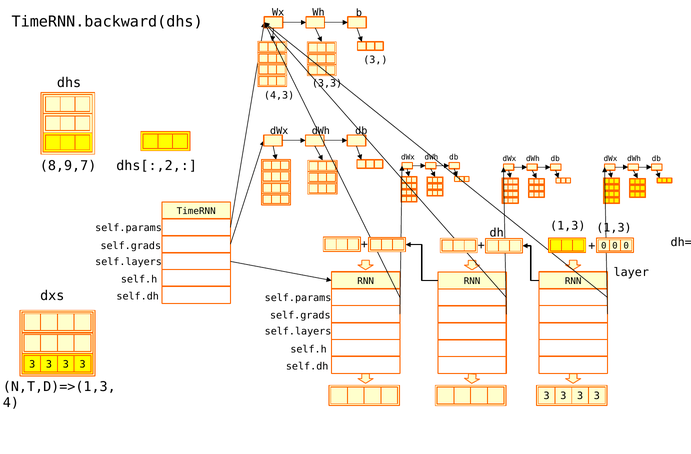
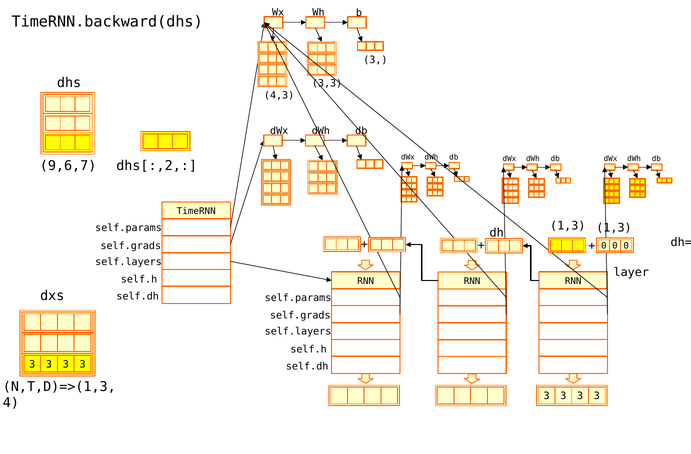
8,9,7: 8,9,7 -> 9,6,7
